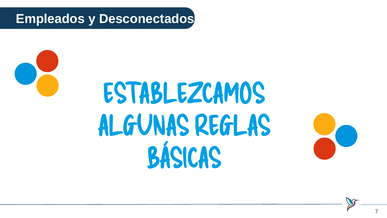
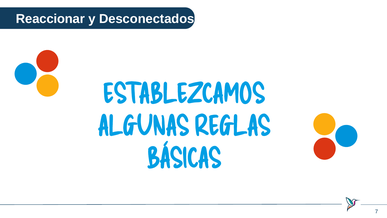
Empleados: Empleados -> Reaccionar
